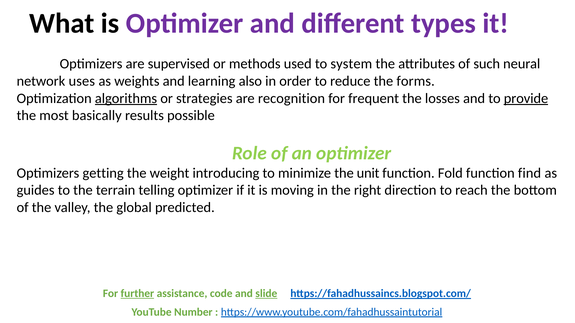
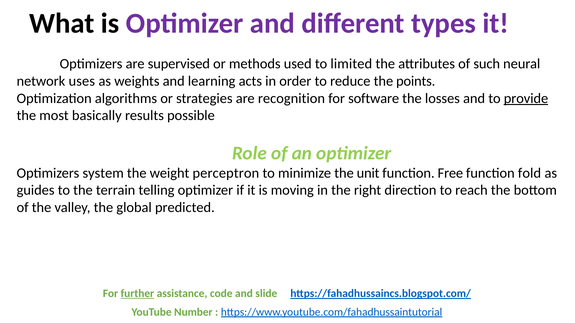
system: system -> limited
also: also -> acts
forms: forms -> points
algorithms underline: present -> none
frequent: frequent -> software
getting: getting -> system
introducing: introducing -> perceptron
Fold: Fold -> Free
find: find -> fold
slide underline: present -> none
